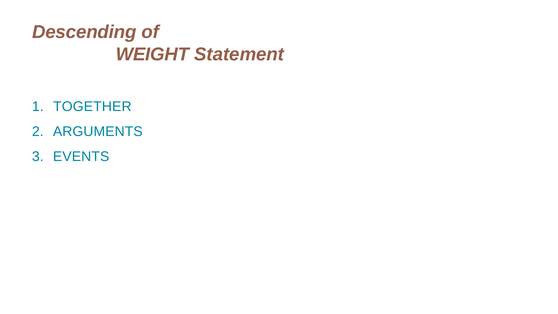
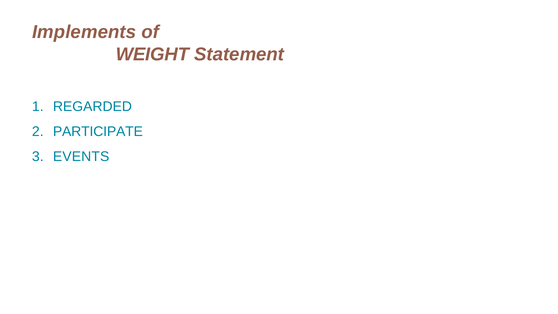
Descending: Descending -> Implements
TOGETHER: TOGETHER -> REGARDED
ARGUMENTS: ARGUMENTS -> PARTICIPATE
